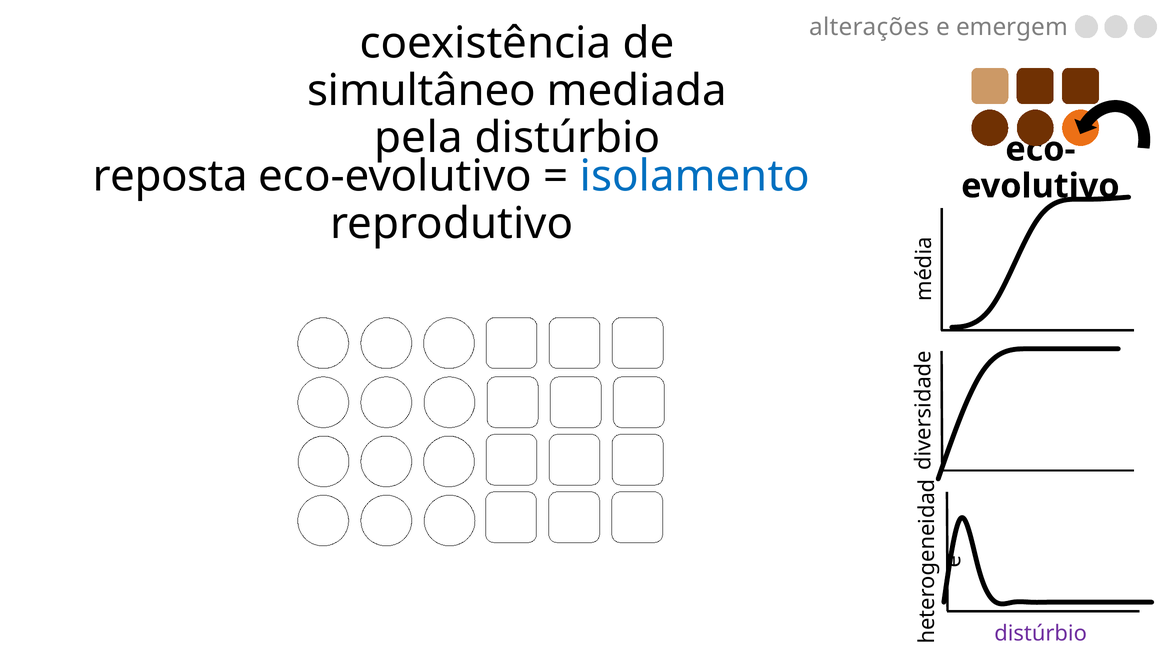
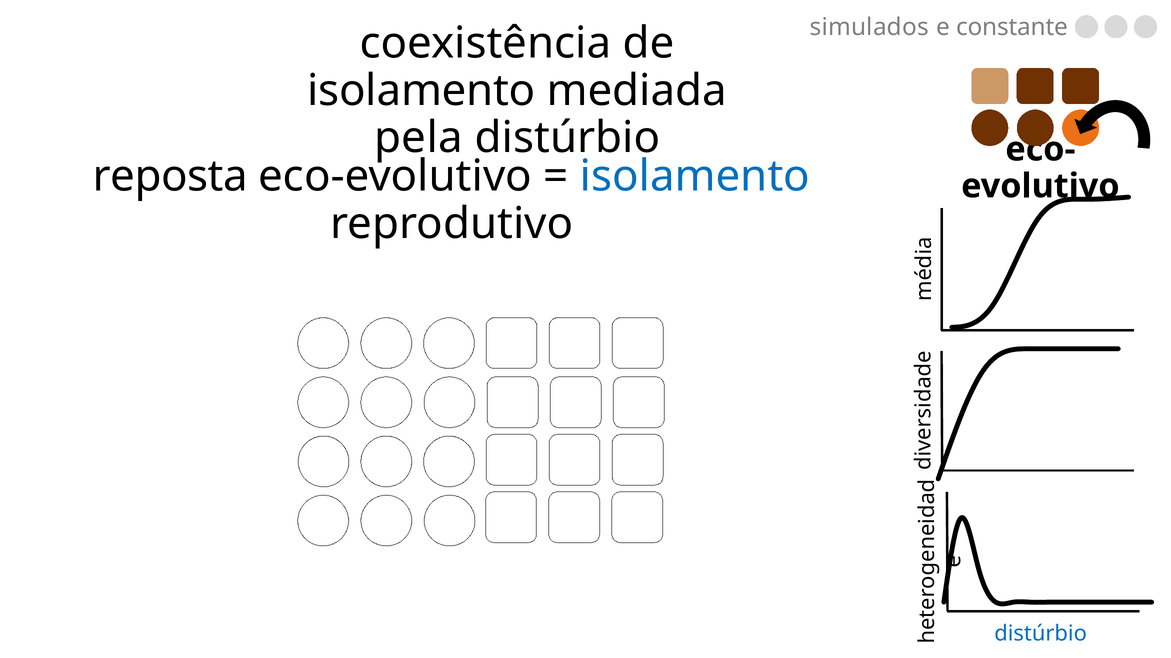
alterações: alterações -> simulados
emergem: emergem -> constante
simultâneo at (421, 91): simultâneo -> isolamento
distúrbio at (1041, 634) colour: purple -> blue
